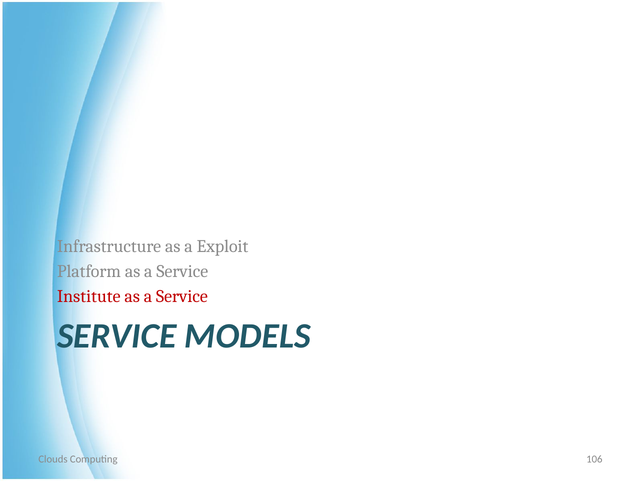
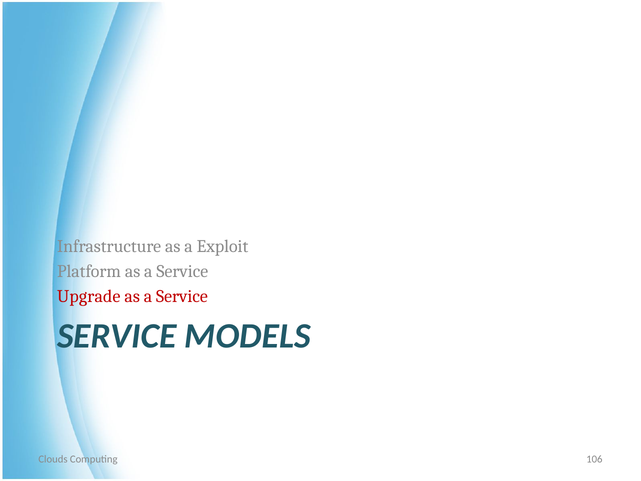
Institute: Institute -> Upgrade
